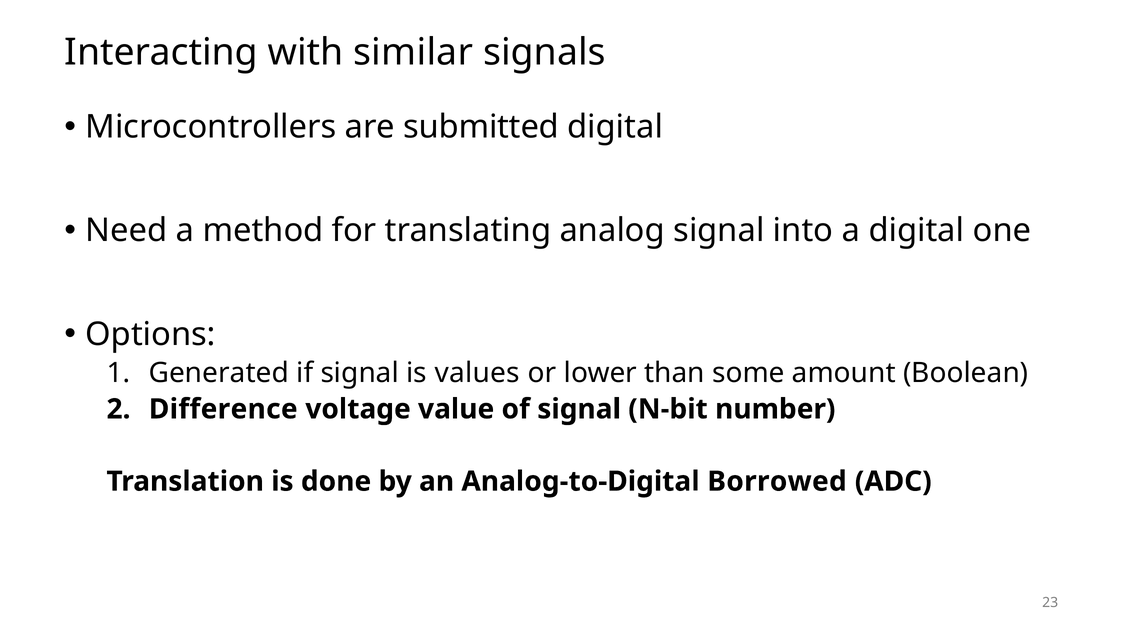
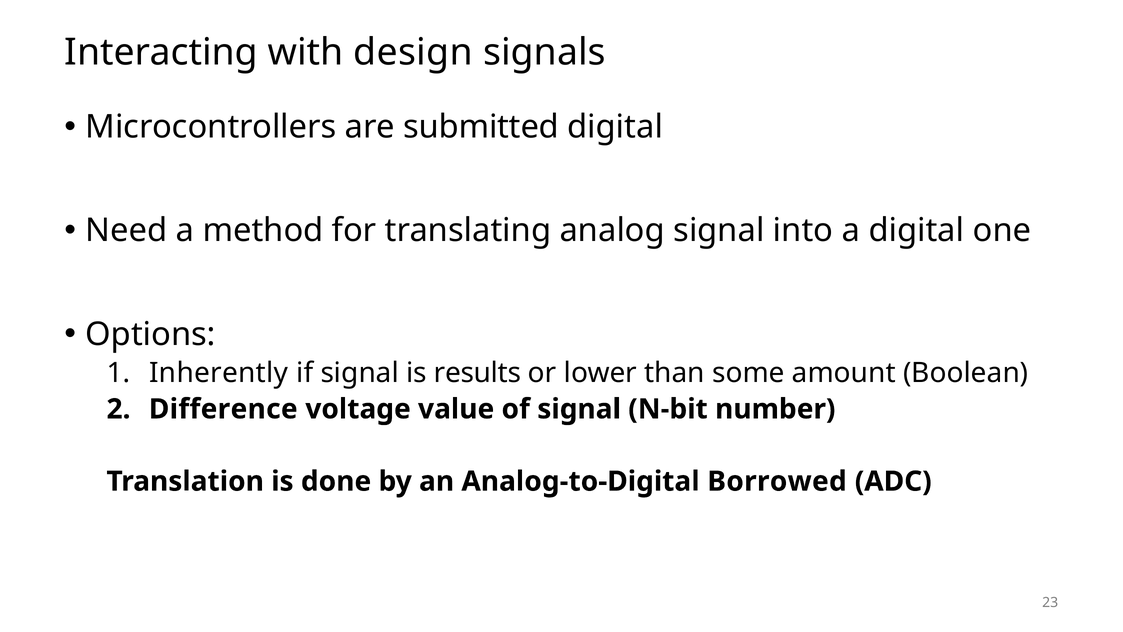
similar: similar -> design
Generated: Generated -> Inherently
values: values -> results
